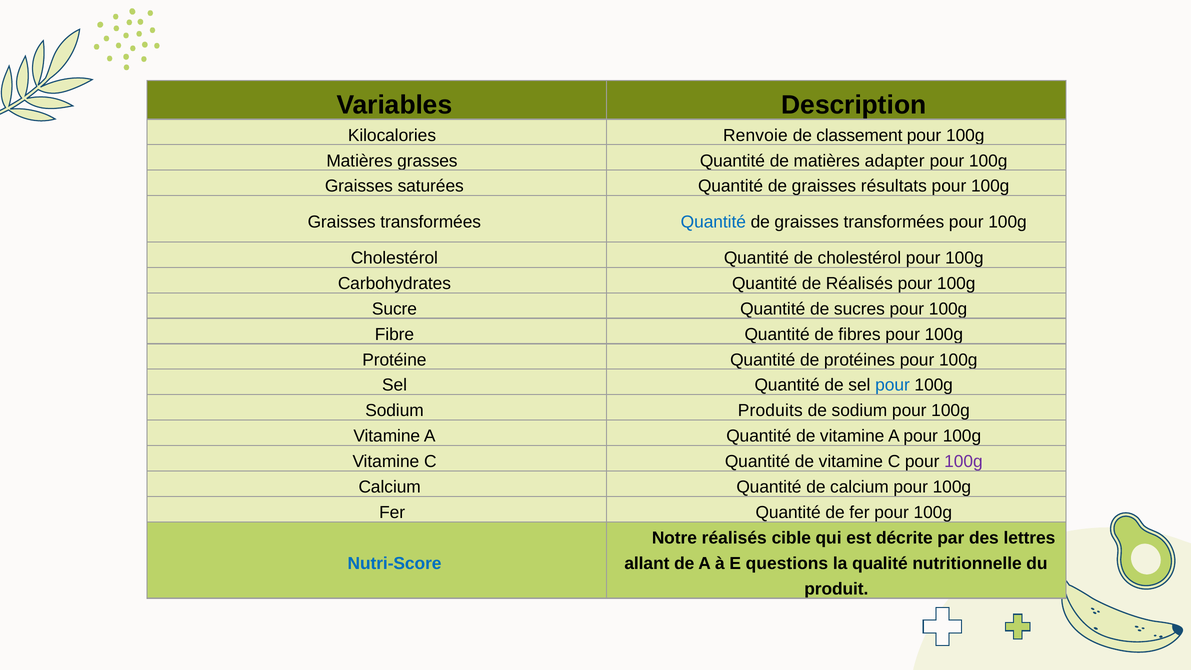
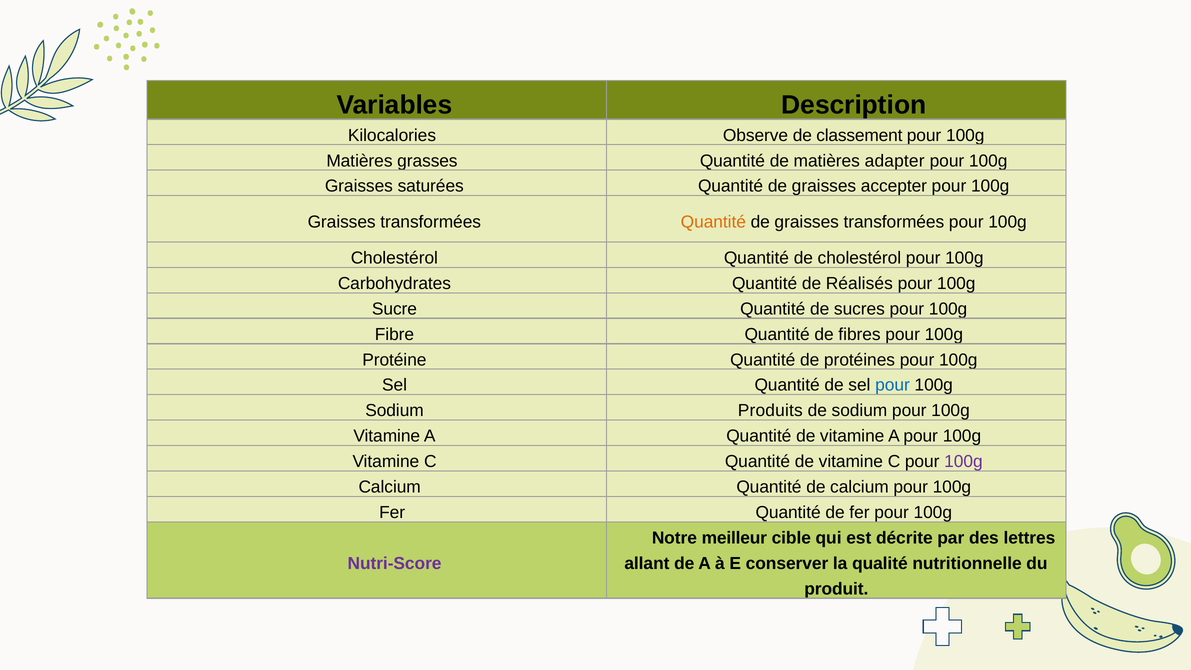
Renvoie: Renvoie -> Observe
résultats: résultats -> accepter
Quantité at (713, 222) colour: blue -> orange
Notre réalisés: réalisés -> meilleur
Nutri-Score colour: blue -> purple
questions: questions -> conserver
